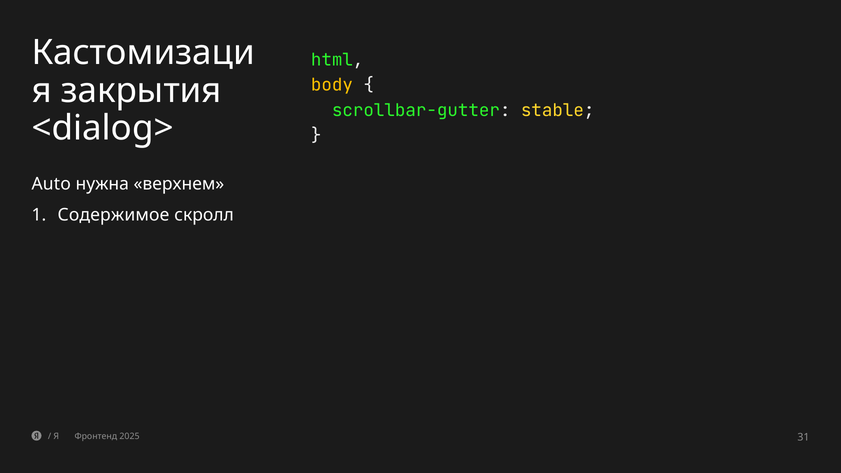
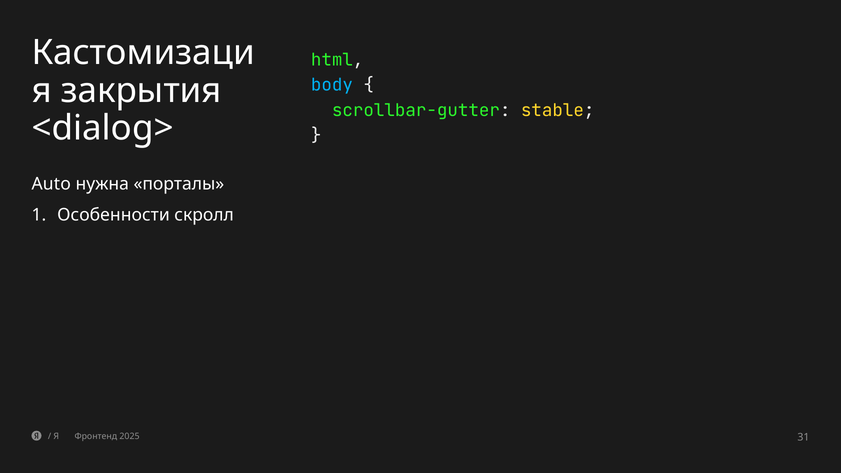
body colour: yellow -> light blue
верхнем: верхнем -> порталы
Содержимое: Содержимое -> Особенности
